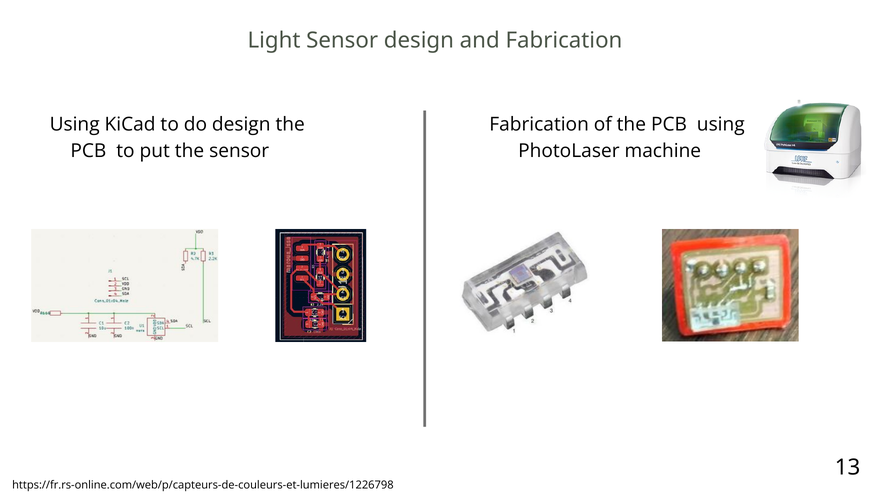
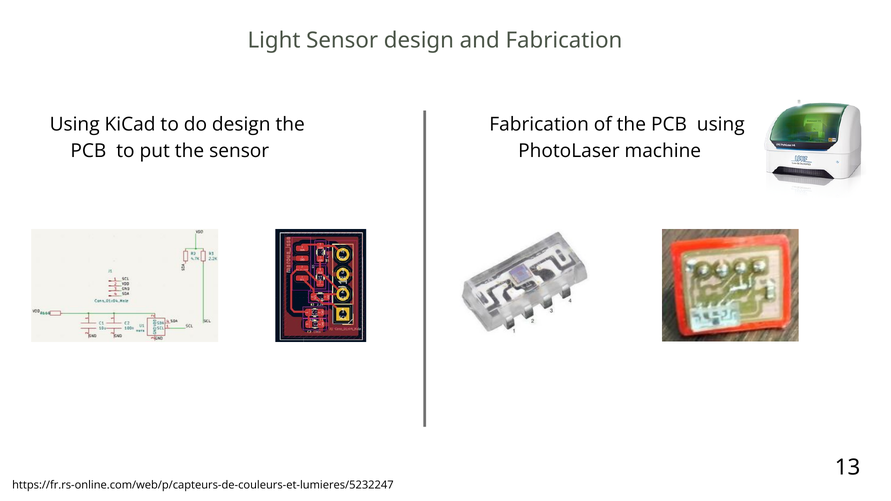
https://fr.rs-online.com/web/p/capteurs-de-couleurs-et-lumieres/1226798: https://fr.rs-online.com/web/p/capteurs-de-couleurs-et-lumieres/1226798 -> https://fr.rs-online.com/web/p/capteurs-de-couleurs-et-lumieres/5232247
